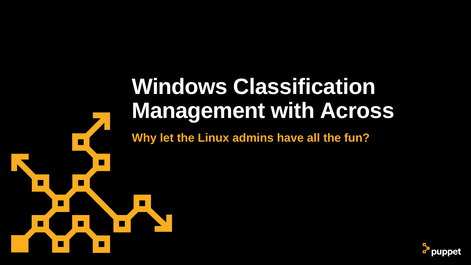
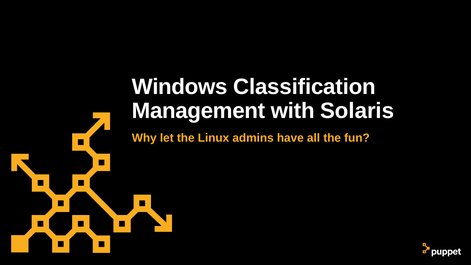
Across: Across -> Solaris
